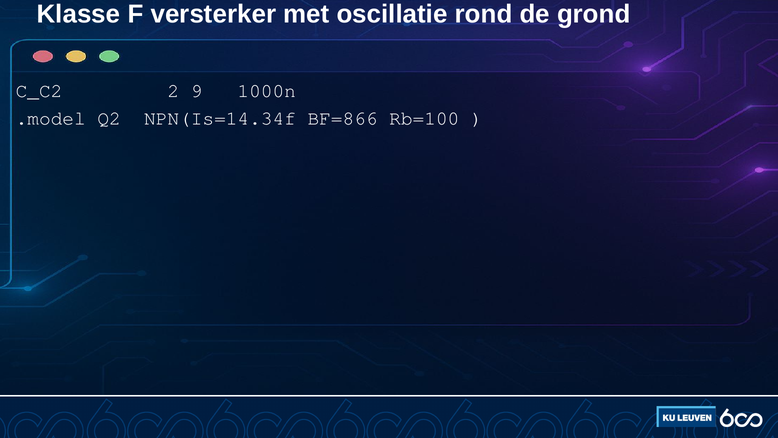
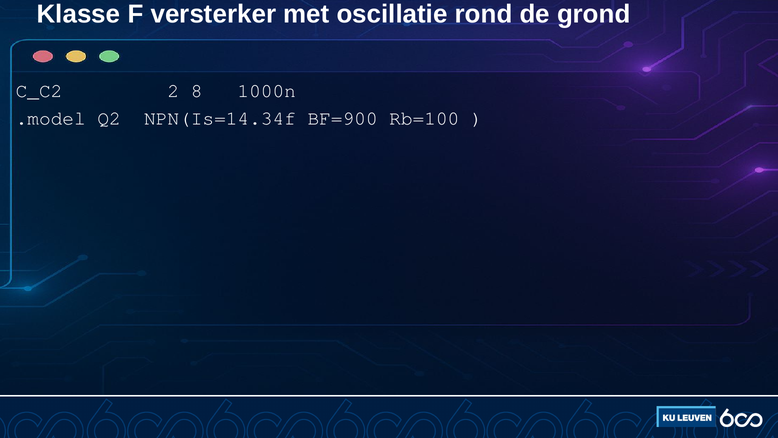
9: 9 -> 8
BF=866: BF=866 -> BF=900
